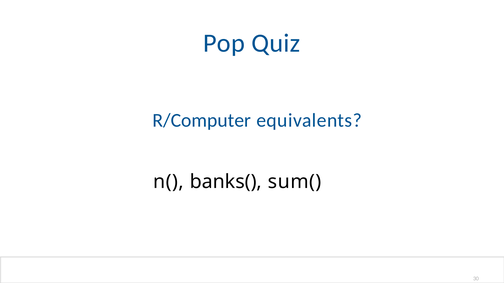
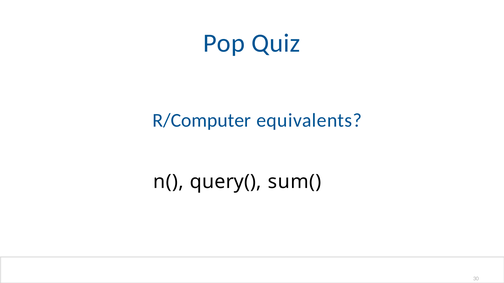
banks(: banks( -> query(
